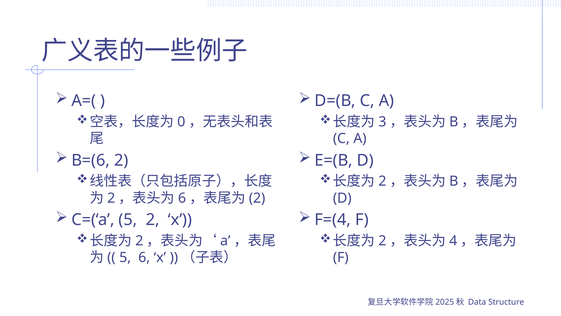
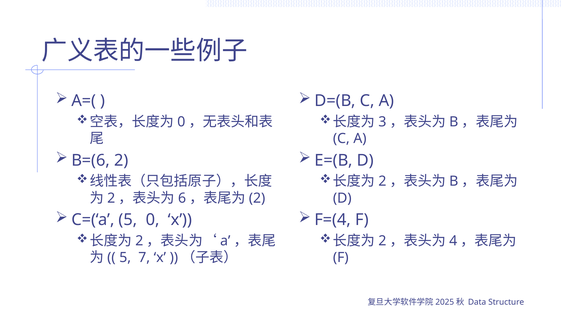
5 2: 2 -> 0
5 6: 6 -> 7
